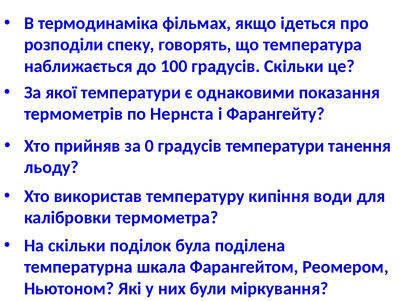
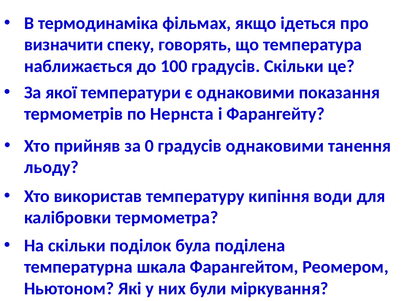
розподіли: розподіли -> визначити
градусів температури: температури -> однаковими
